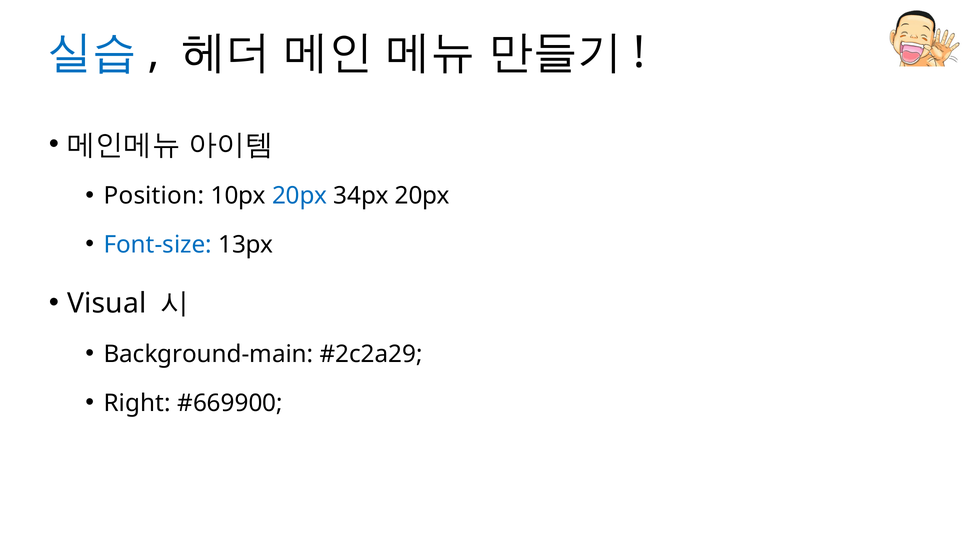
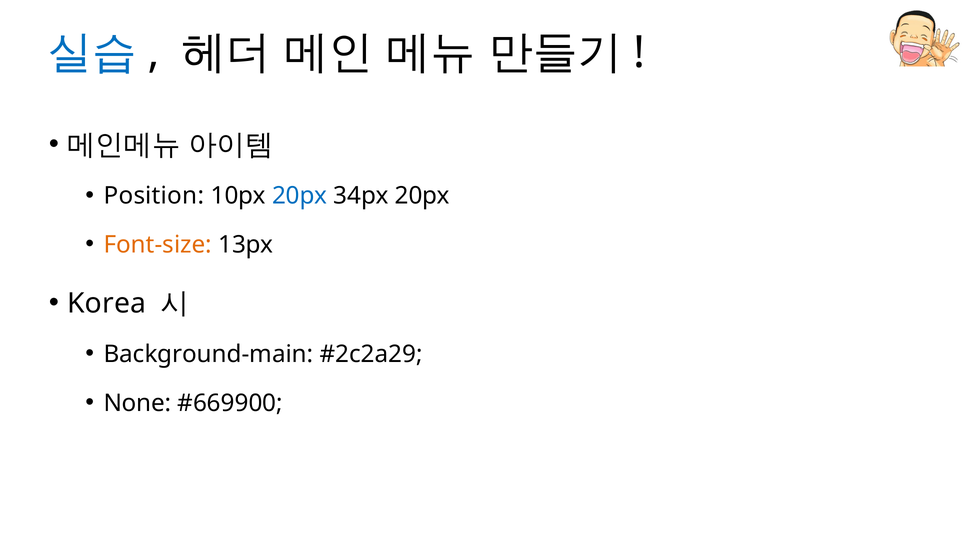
Font-size colour: blue -> orange
Visual: Visual -> Korea
Right: Right -> None
